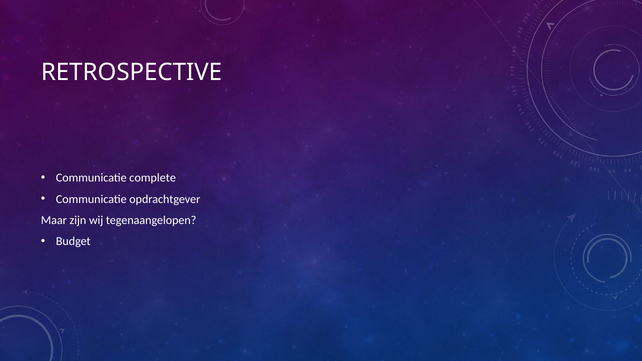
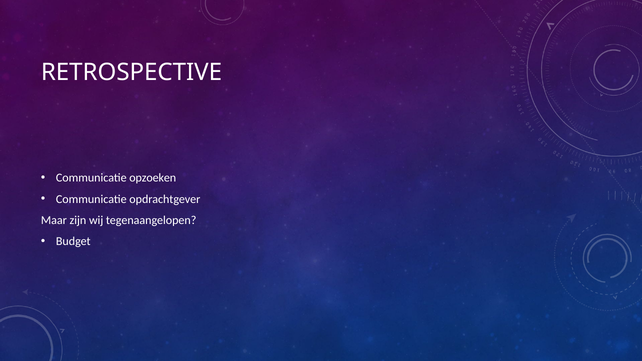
complete: complete -> opzoeken
